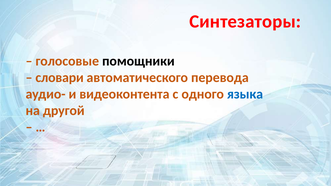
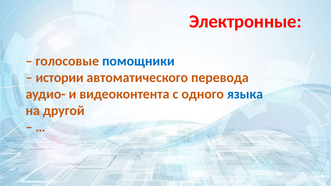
Синтезаторы: Синтезаторы -> Электронные
помощники colour: black -> blue
словари: словари -> истории
